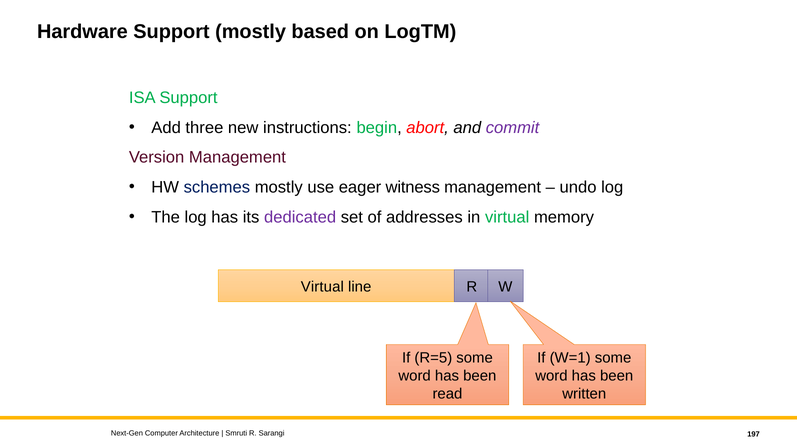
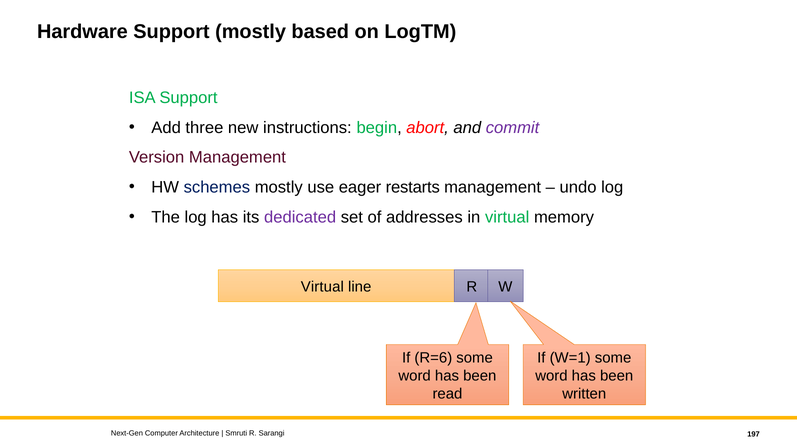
witness: witness -> restarts
R=5: R=5 -> R=6
